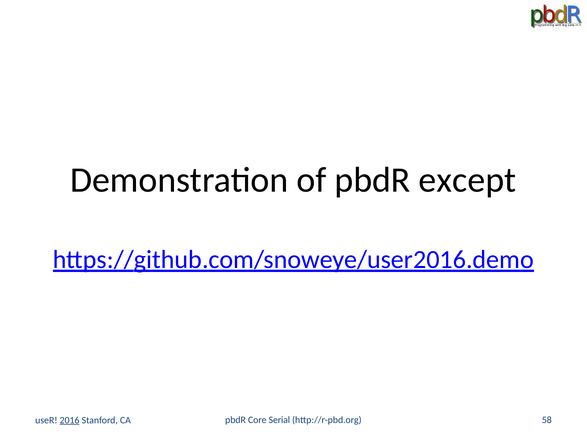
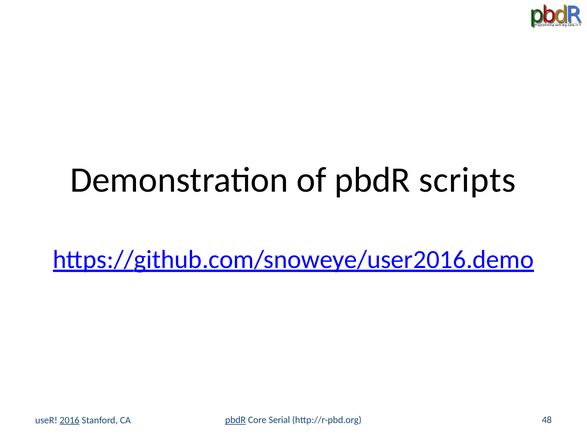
except: except -> scripts
pbdR at (235, 420) underline: none -> present
58: 58 -> 48
